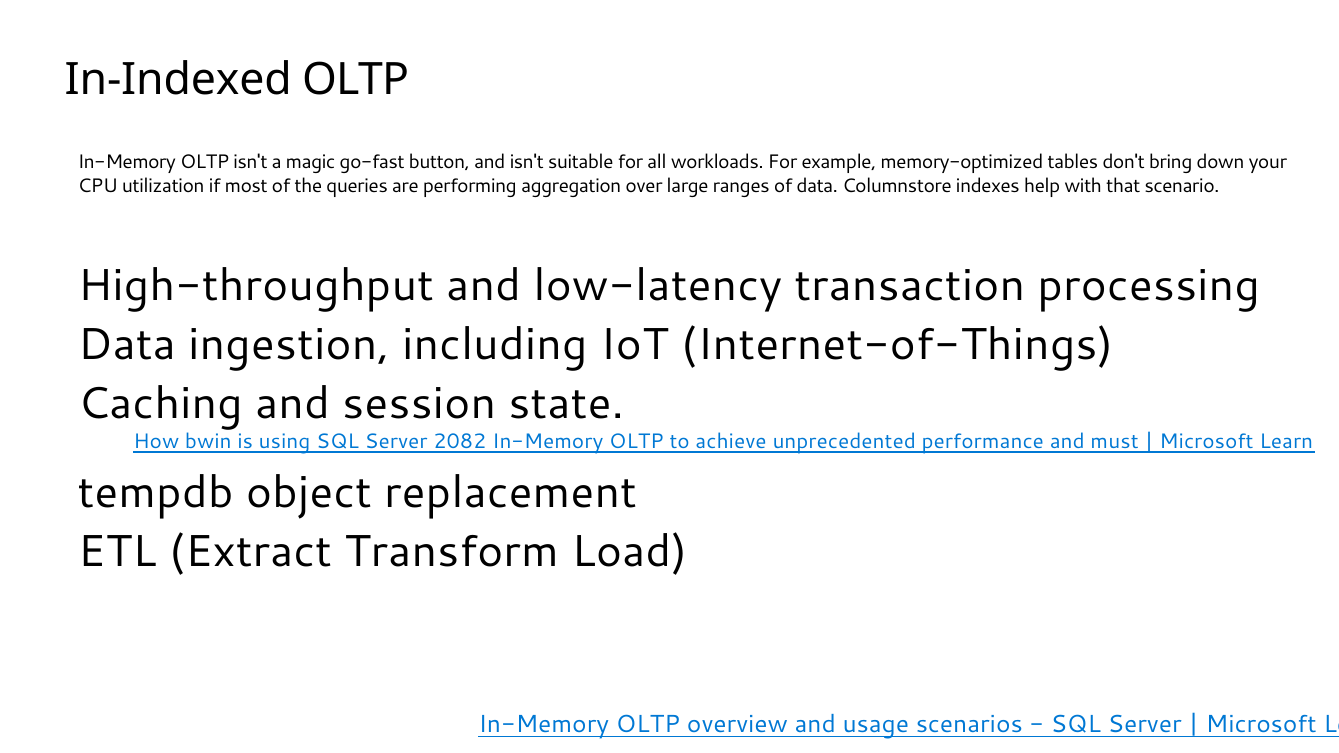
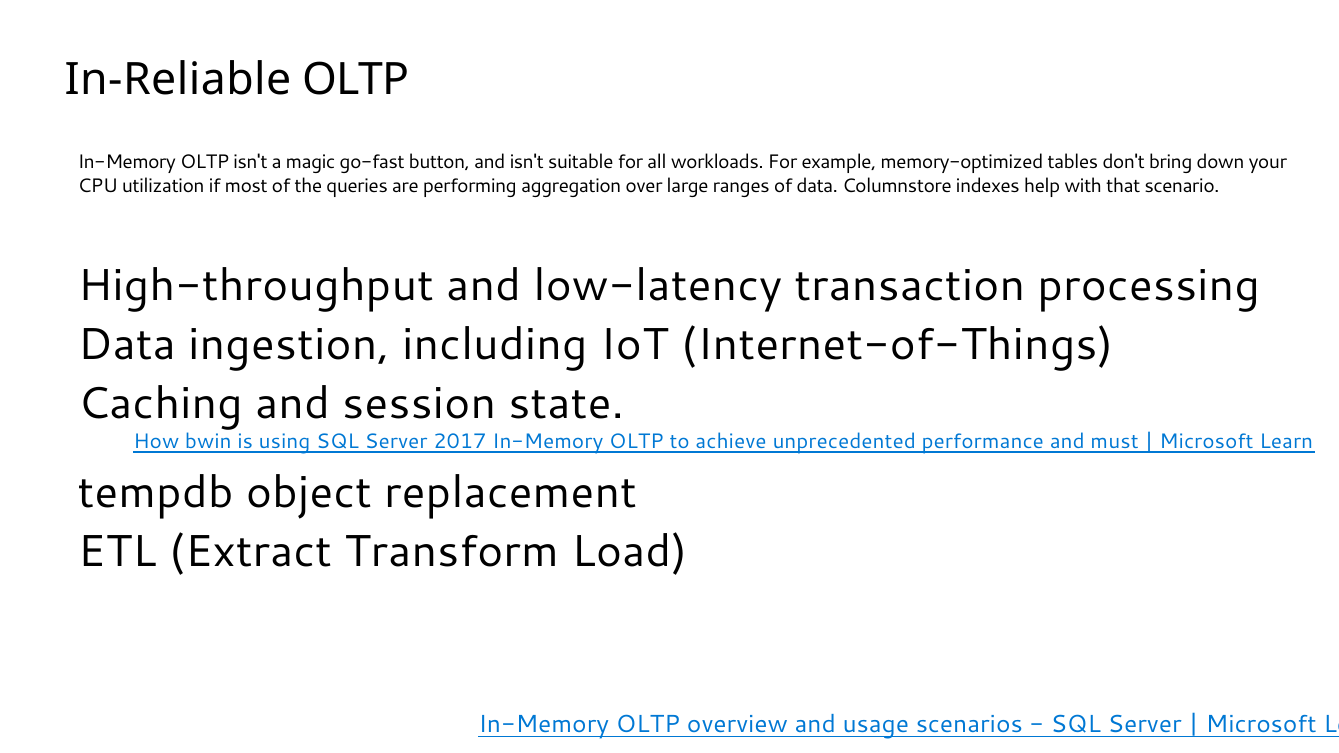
In-Indexed: In-Indexed -> In-Reliable
2082: 2082 -> 2017
